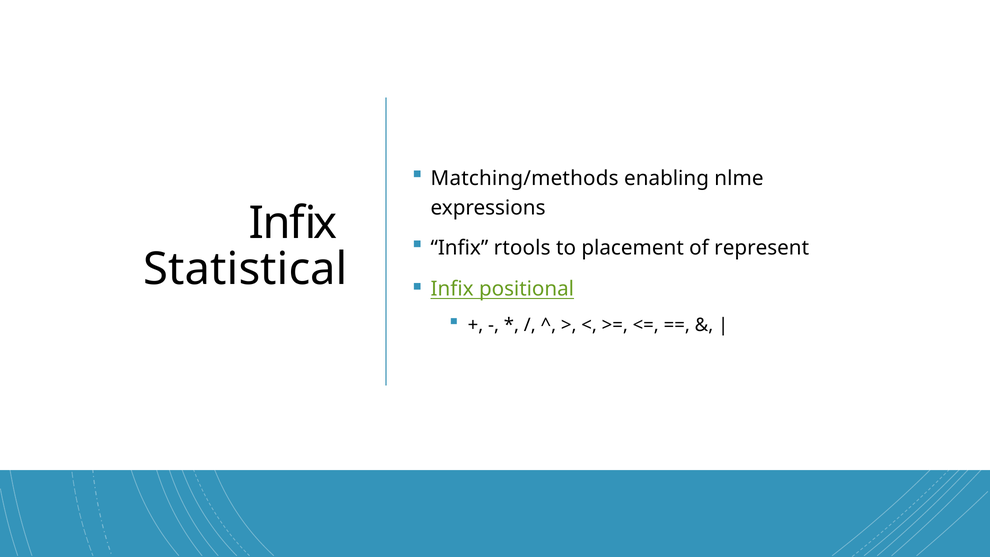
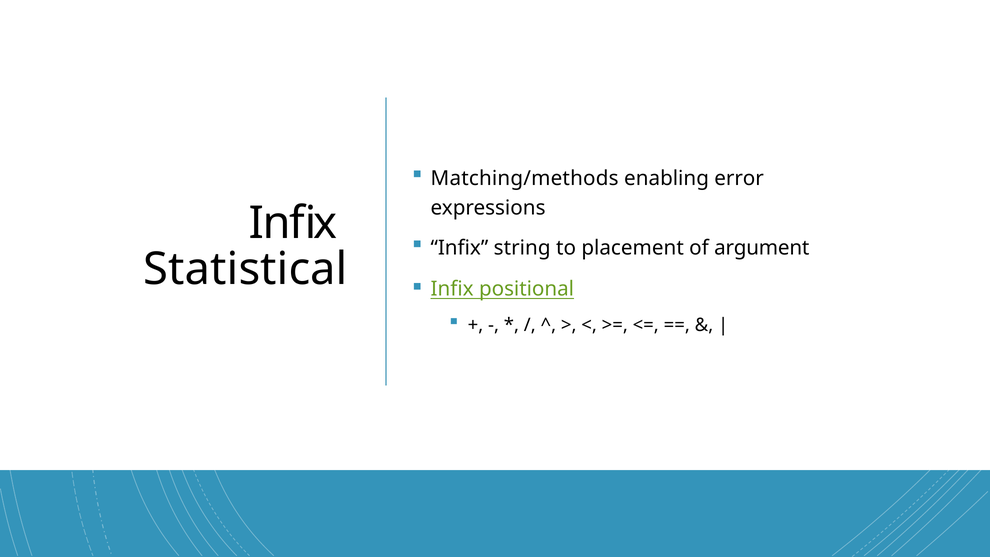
nlme: nlme -> error
rtools: rtools -> string
represent: represent -> argument
